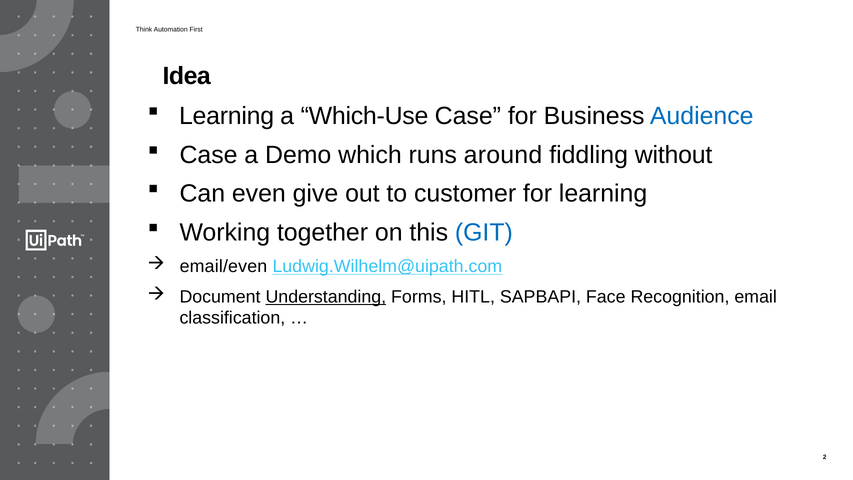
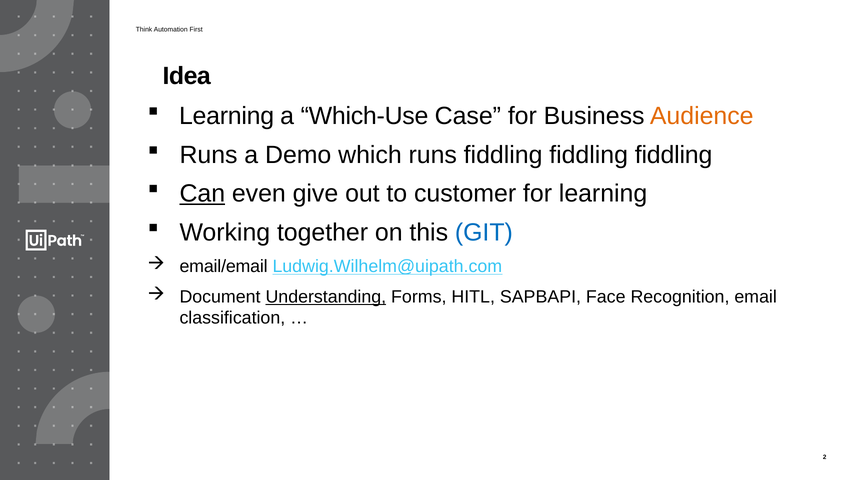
Audience colour: blue -> orange
Case at (209, 155): Case -> Runs
runs around: around -> fiddling
without at (674, 155): without -> fiddling
Can underline: none -> present
email/even: email/even -> email/email
